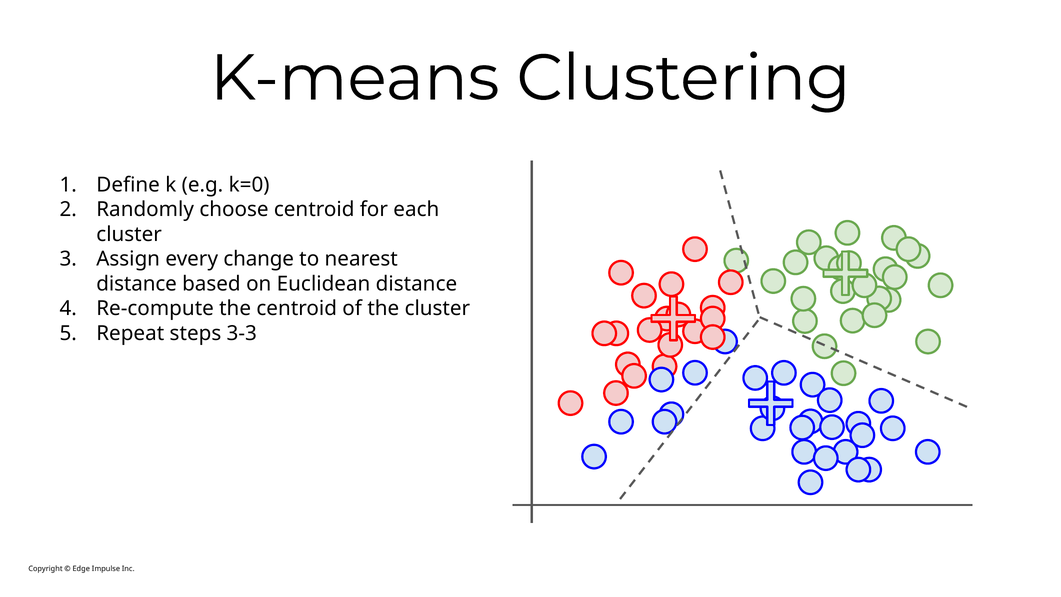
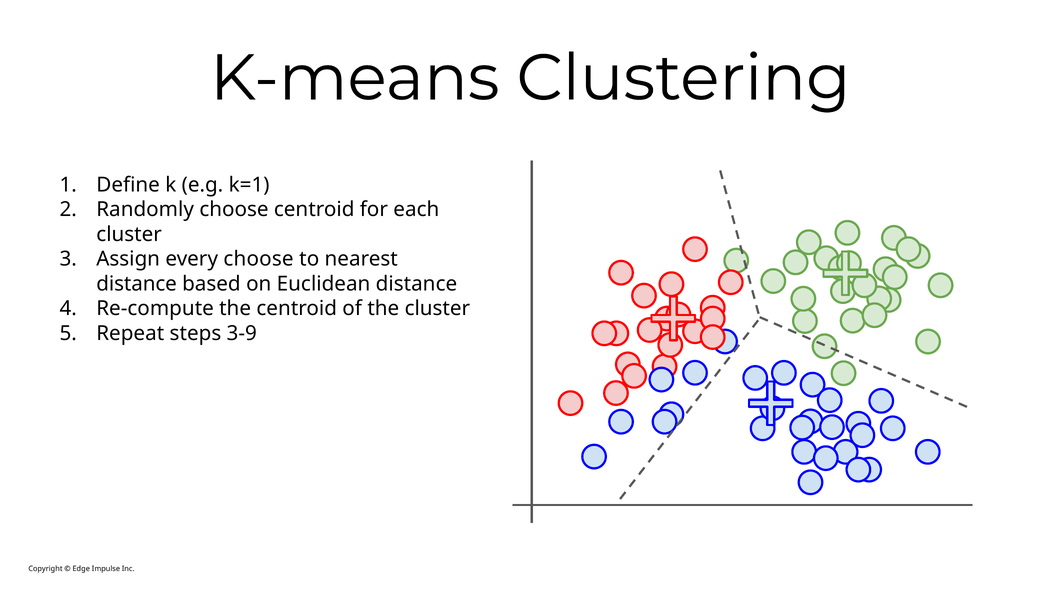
k=0: k=0 -> k=1
every change: change -> choose
3-3: 3-3 -> 3-9
